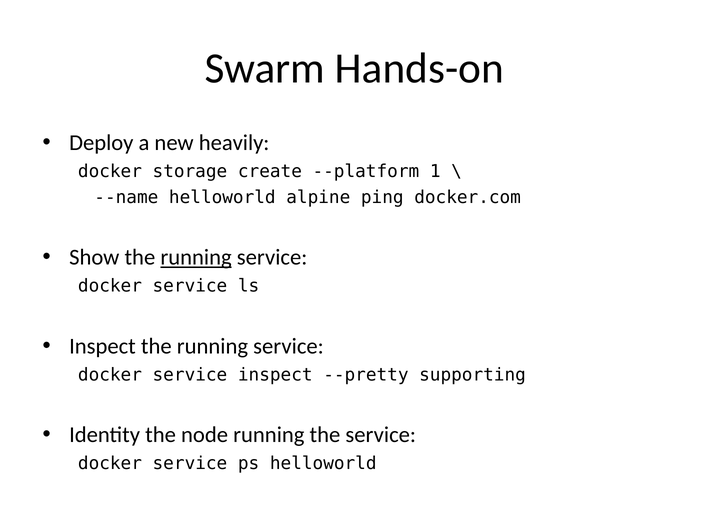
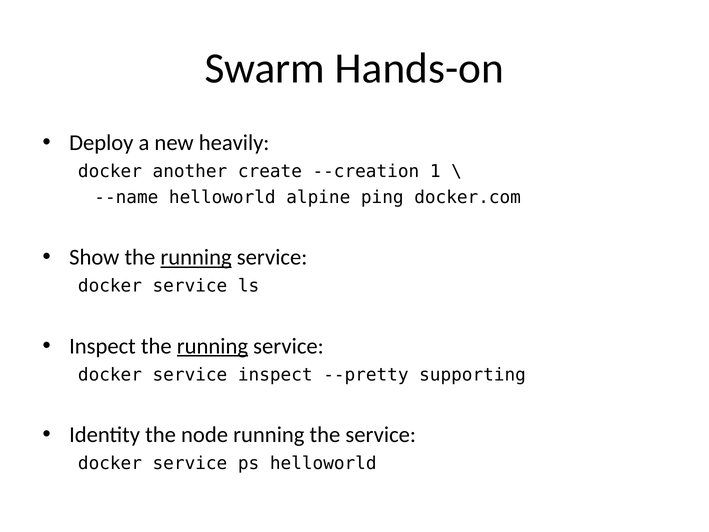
storage: storage -> another
--platform: --platform -> --creation
running at (212, 346) underline: none -> present
